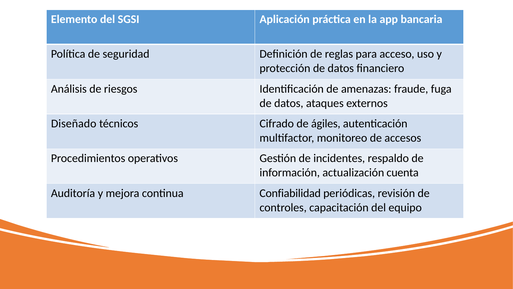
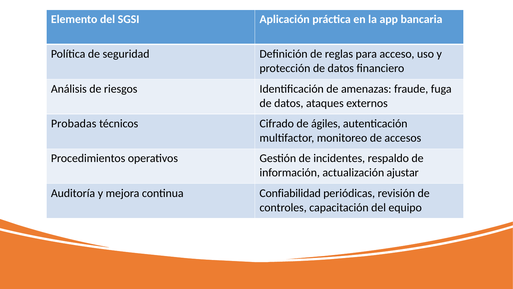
Diseñado: Diseñado -> Probadas
cuenta: cuenta -> ajustar
